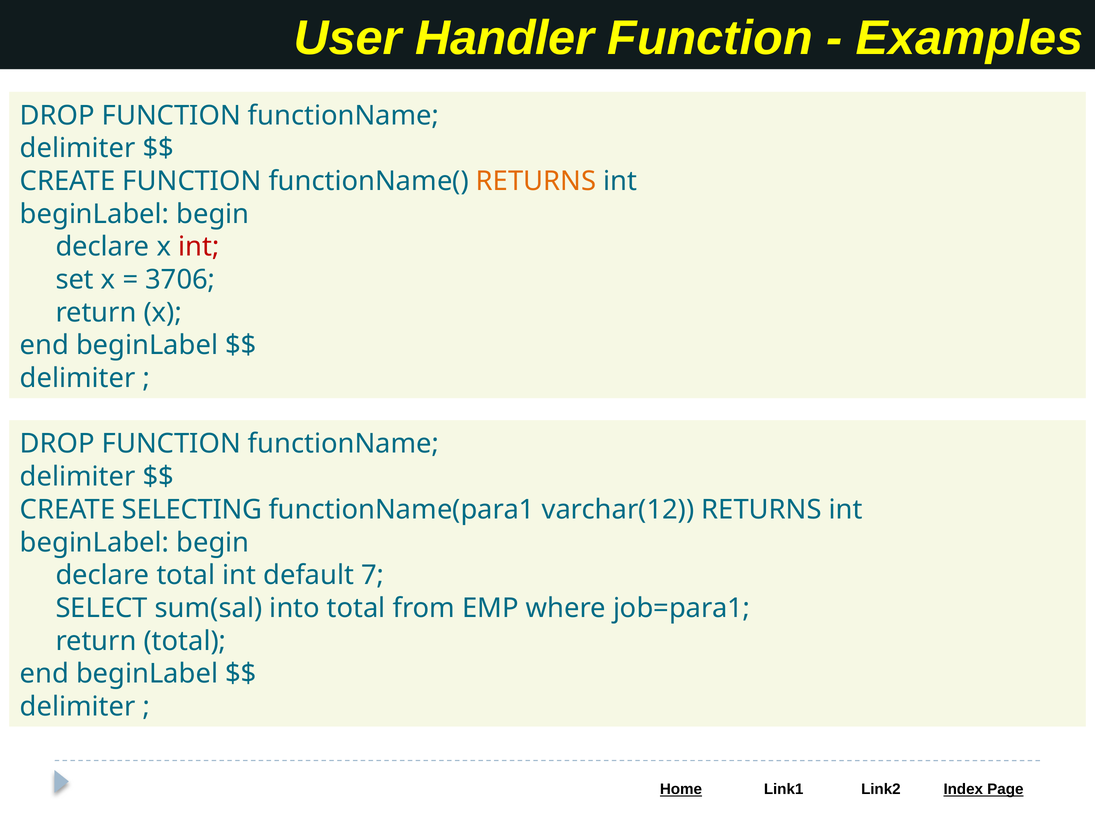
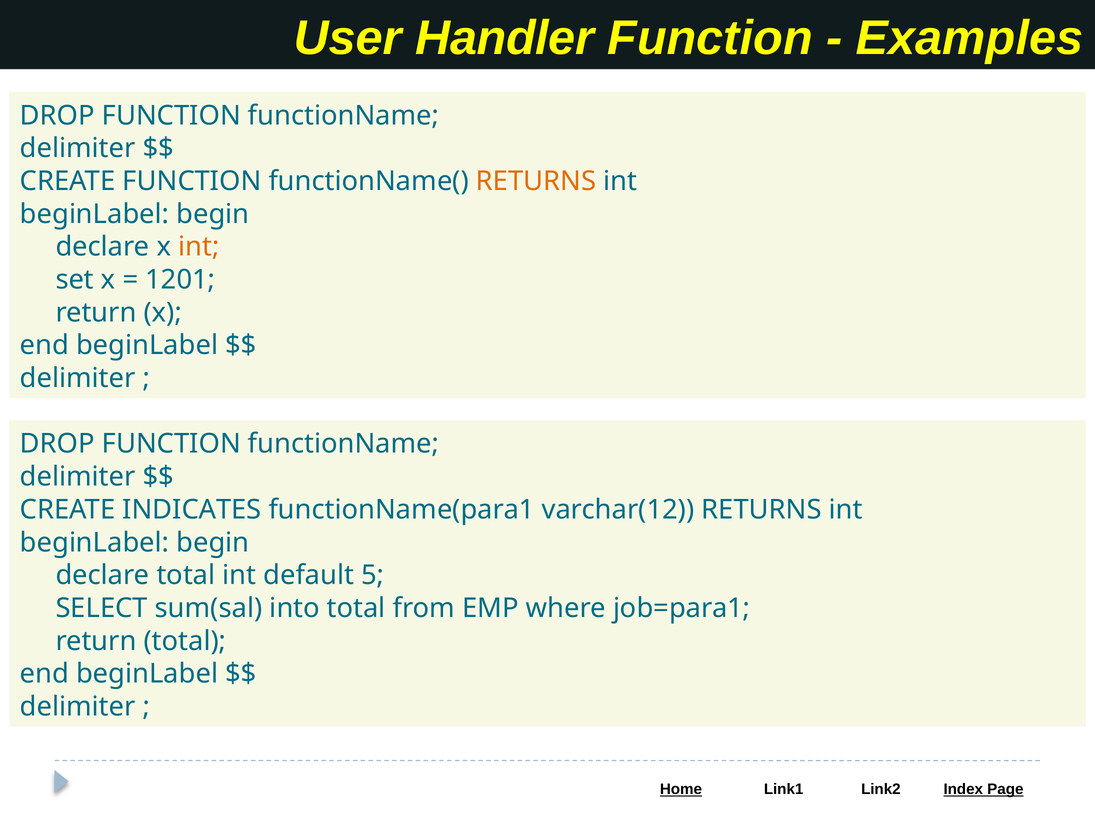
int at (199, 247) colour: red -> orange
3706: 3706 -> 1201
SELECTING: SELECTING -> INDICATES
7: 7 -> 5
